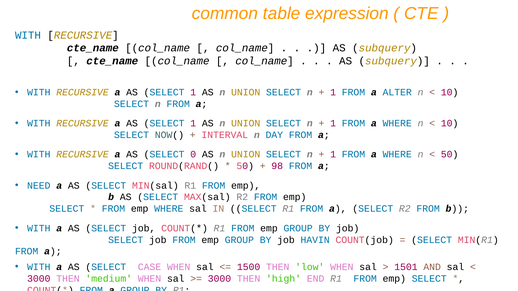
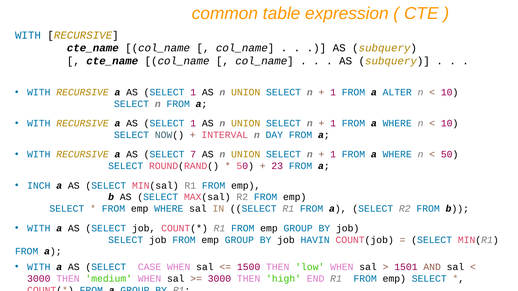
0: 0 -> 7
98: 98 -> 23
NEED: NEED -> INCH
